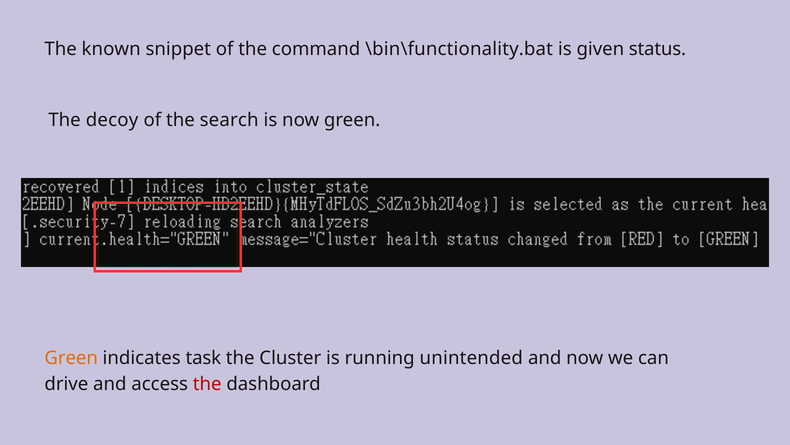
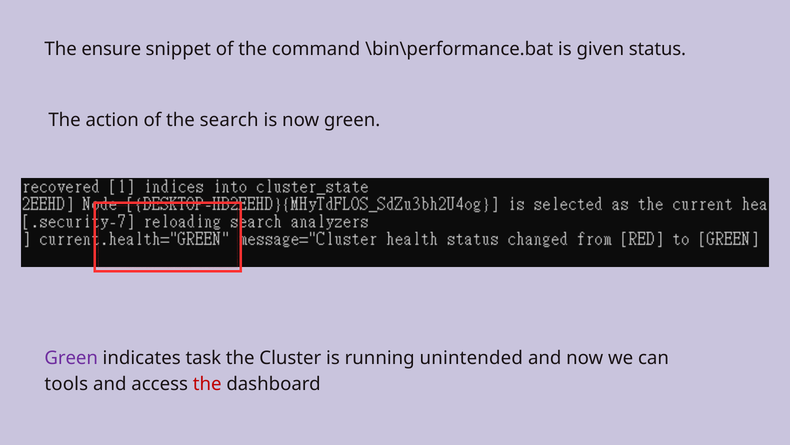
known: known -> ensure
\bin\functionality.bat: \bin\functionality.bat -> \bin\performance.bat
decoy: decoy -> action
Green at (71, 357) colour: orange -> purple
drive: drive -> tools
